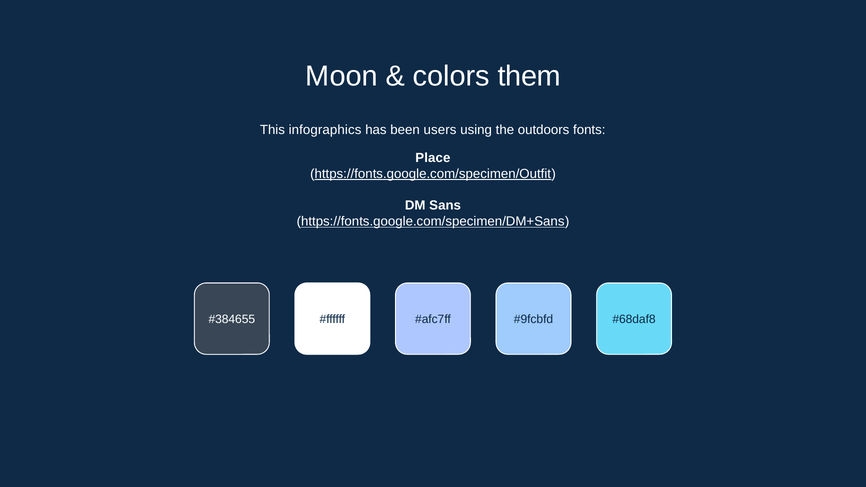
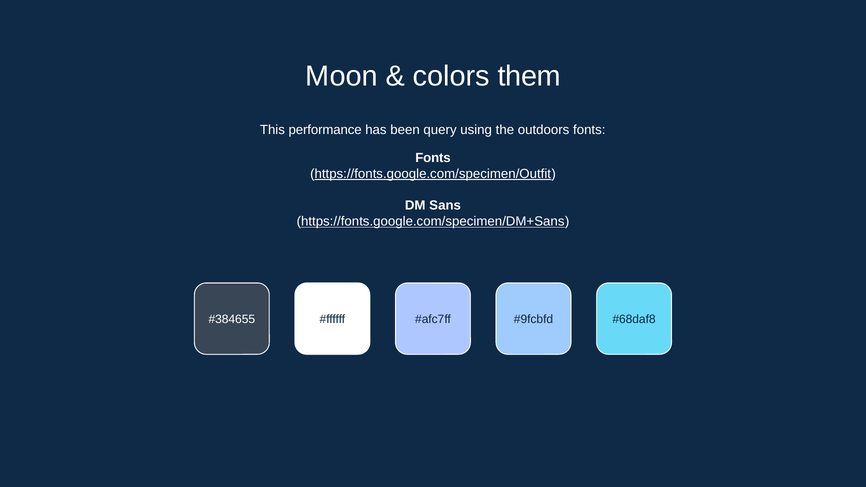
infographics: infographics -> performance
users: users -> query
Place at (433, 158): Place -> Fonts
